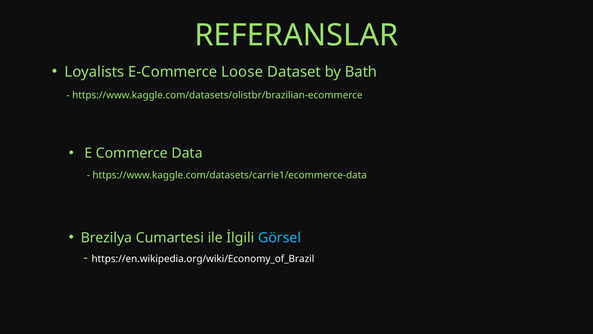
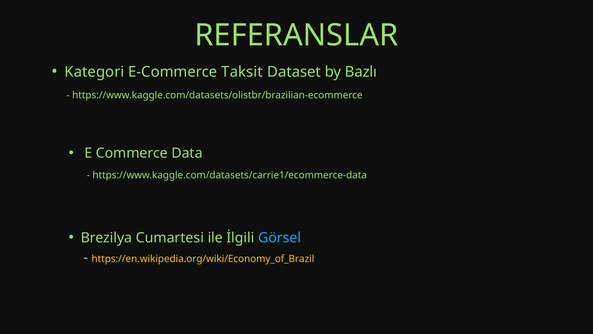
Loyalists: Loyalists -> Kategori
Loose: Loose -> Taksit
Bath: Bath -> Bazlı
https://en.wikipedia.org/wiki/Economy_of_Brazil colour: white -> yellow
